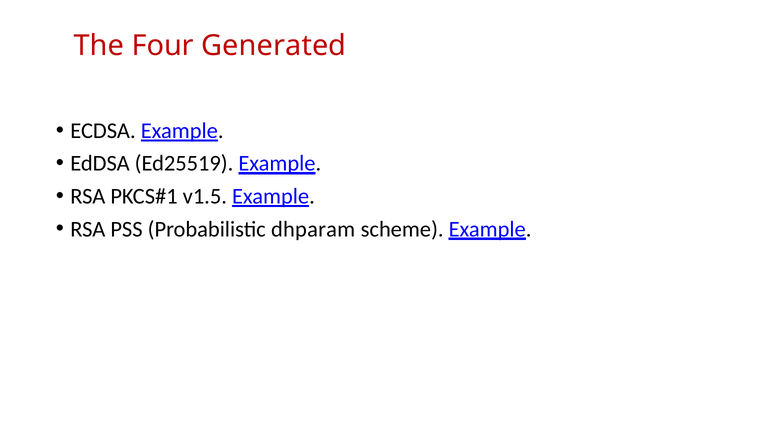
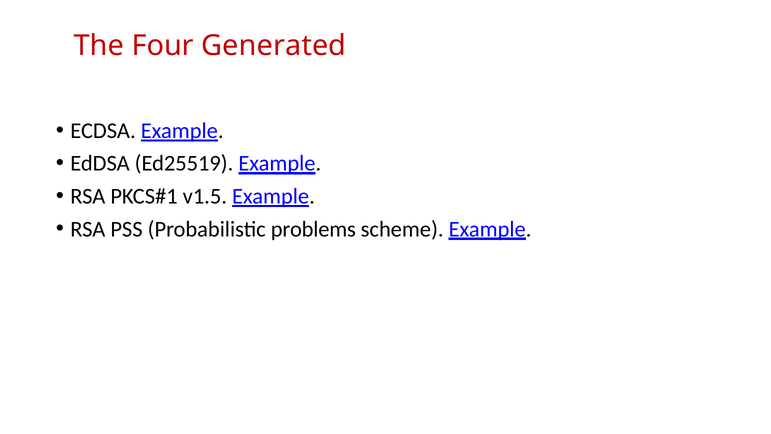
dhparam: dhparam -> problems
